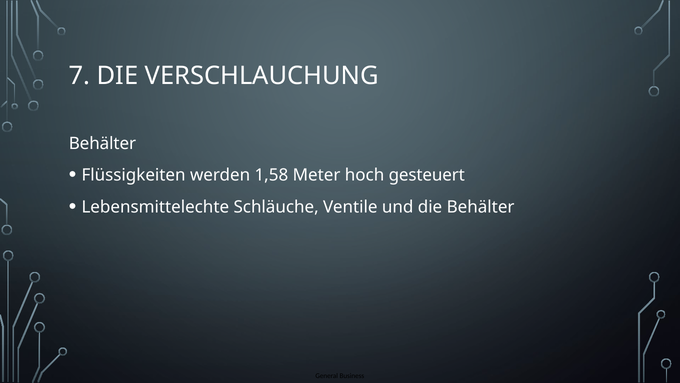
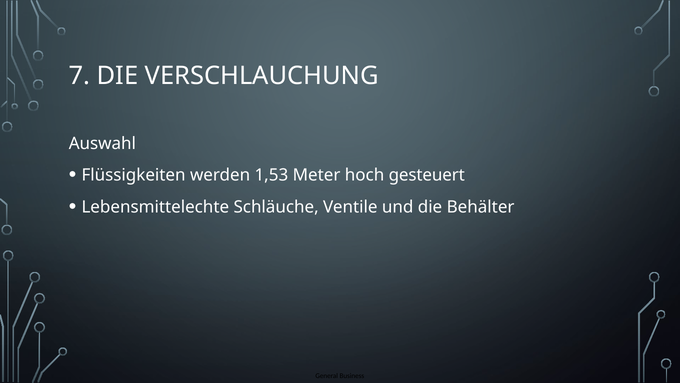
Behälter at (102, 143): Behälter -> Auswahl
1,58: 1,58 -> 1,53
